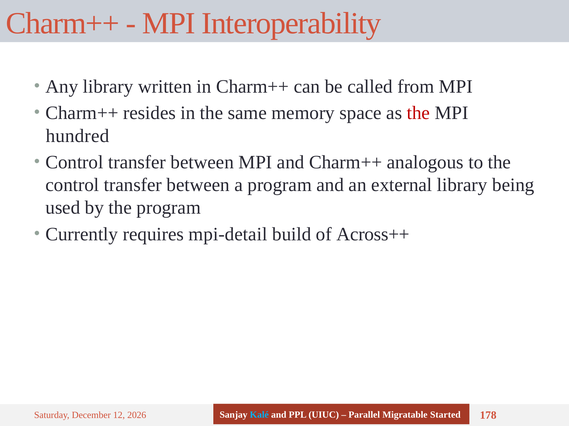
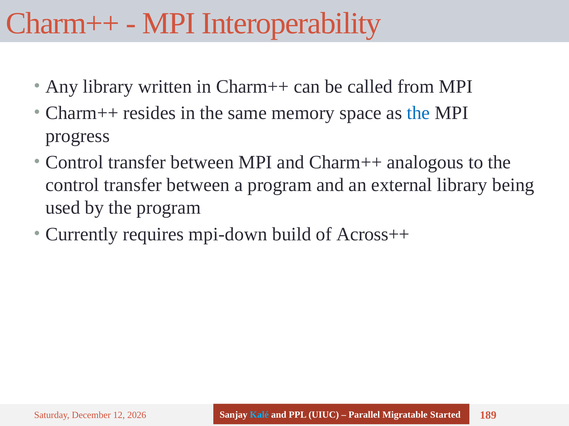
the at (418, 113) colour: red -> blue
hundred: hundred -> progress
mpi-detail: mpi-detail -> mpi-down
178: 178 -> 189
